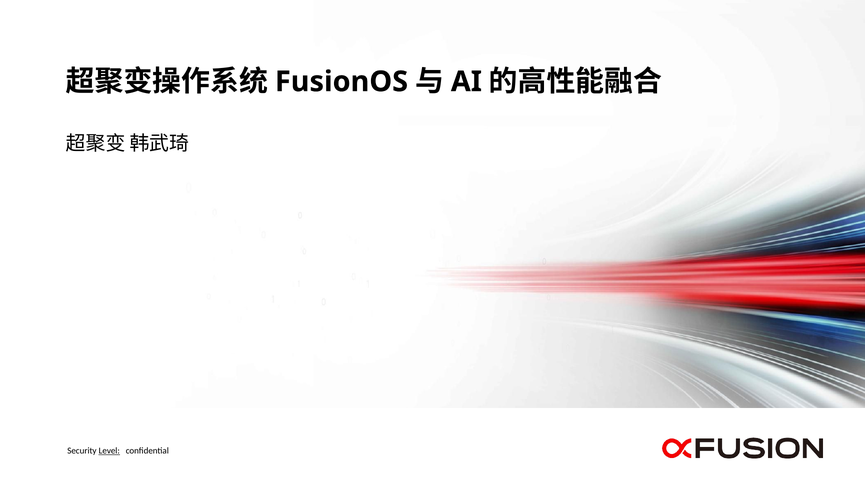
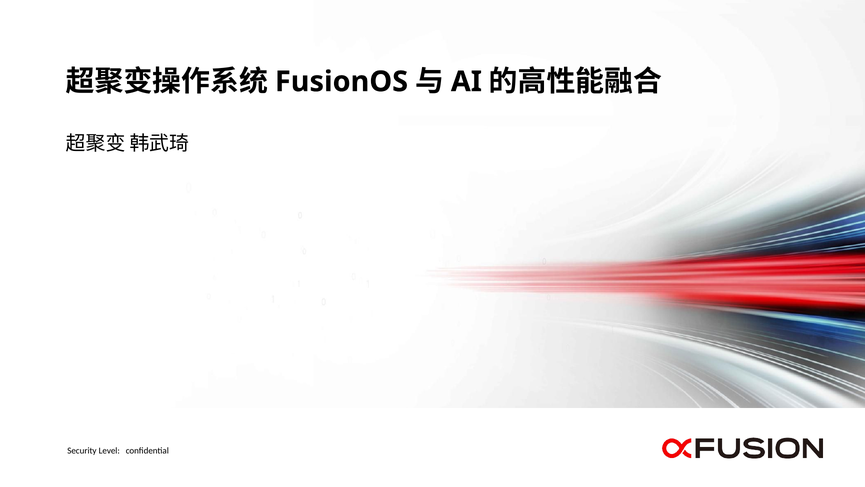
Level underline: present -> none
